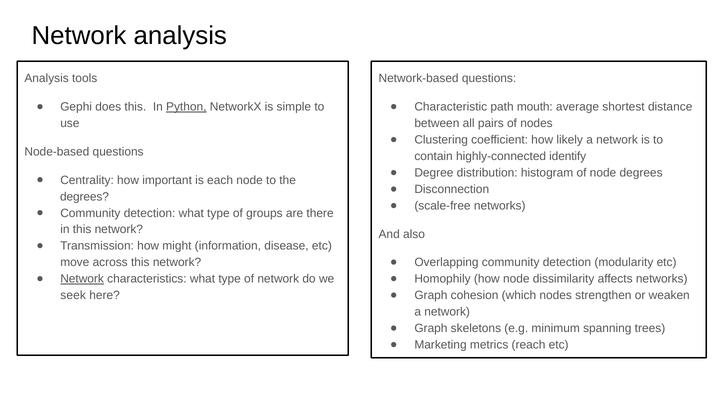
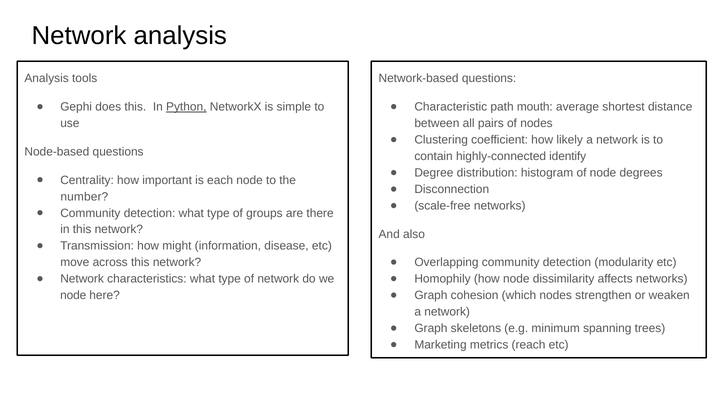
degrees at (84, 196): degrees -> number
Network at (82, 279) underline: present -> none
seek at (73, 295): seek -> node
